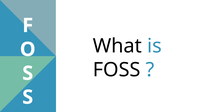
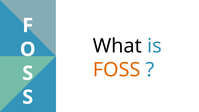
FOSS colour: black -> orange
